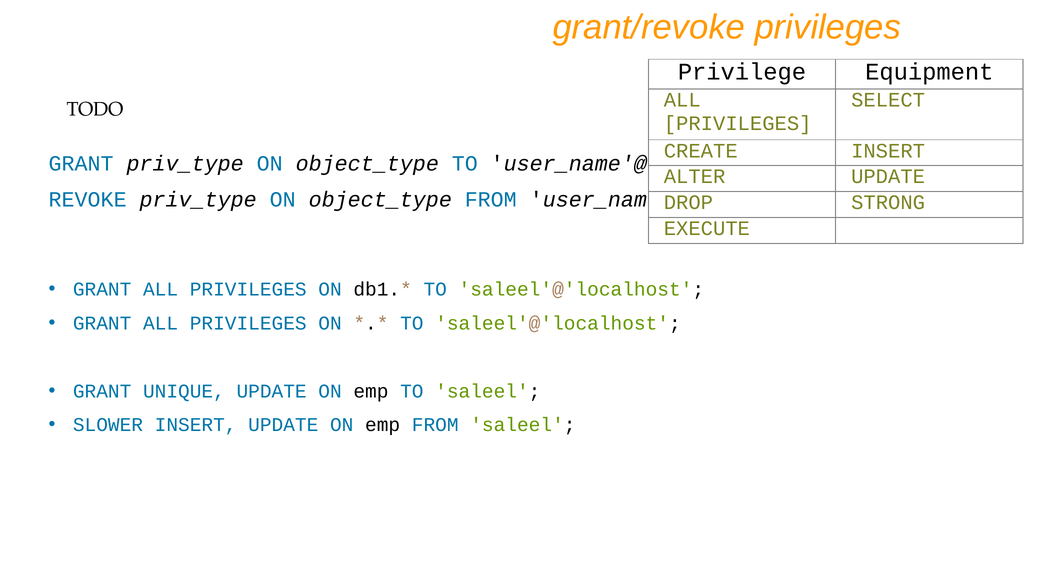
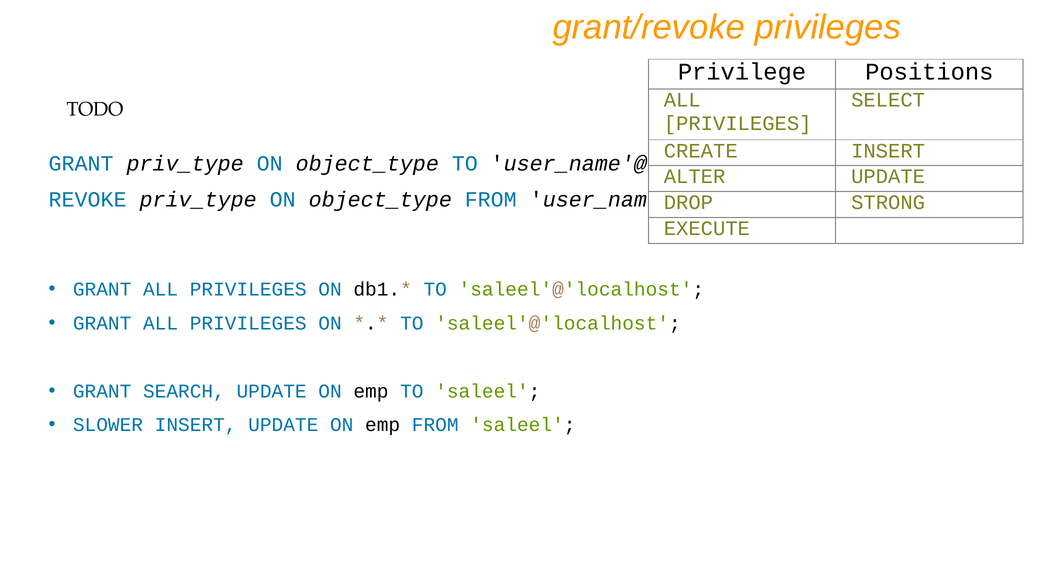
Equipment: Equipment -> Positions
UNIQUE: UNIQUE -> SEARCH
